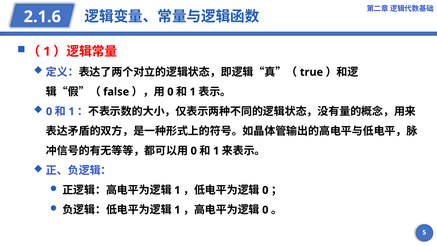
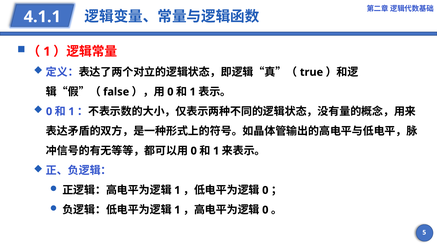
2.1.6: 2.1.6 -> 4.1.1
